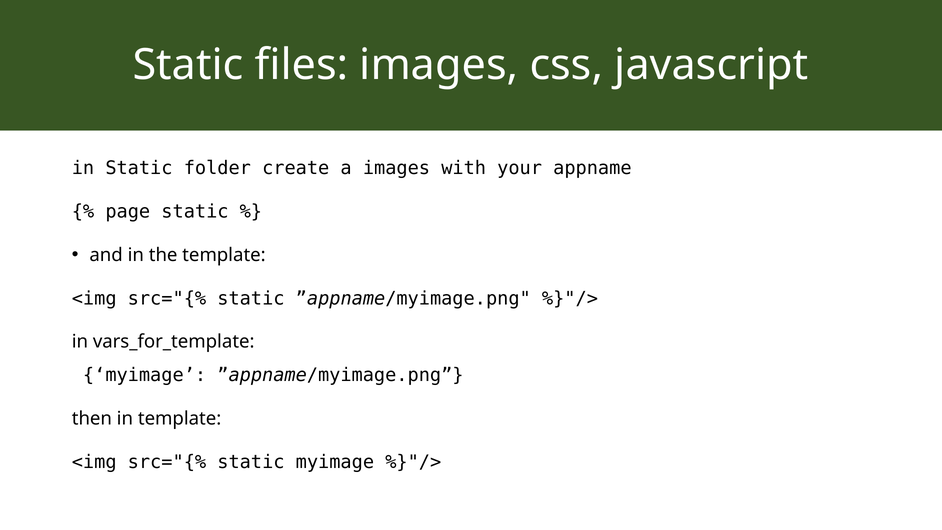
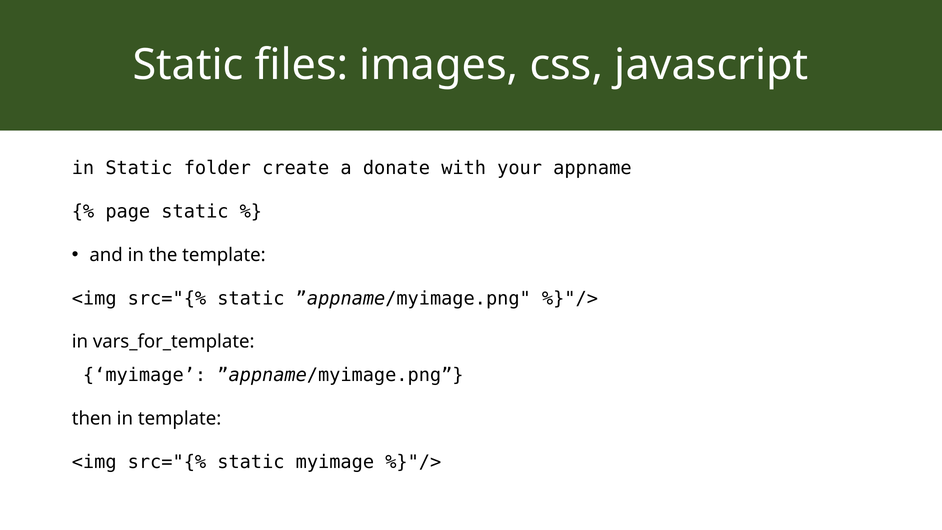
a images: images -> donate
